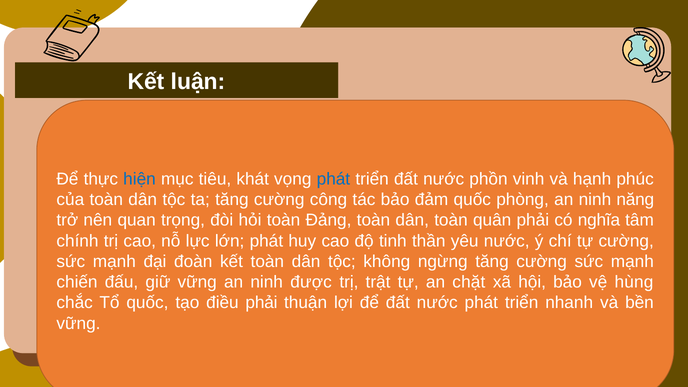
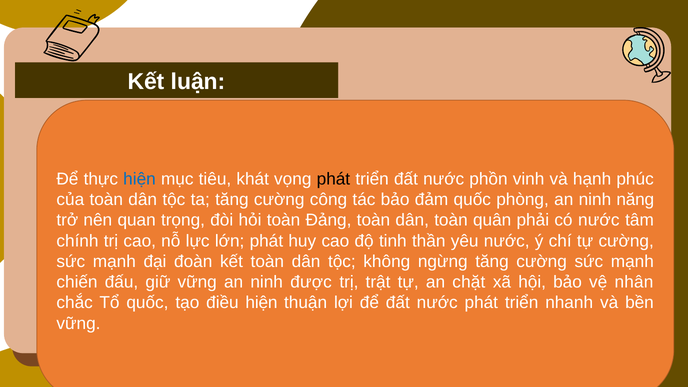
phát at (333, 179) colour: blue -> black
có nghĩa: nghĩa -> nước
hùng: hùng -> nhân
điều phải: phải -> hiện
